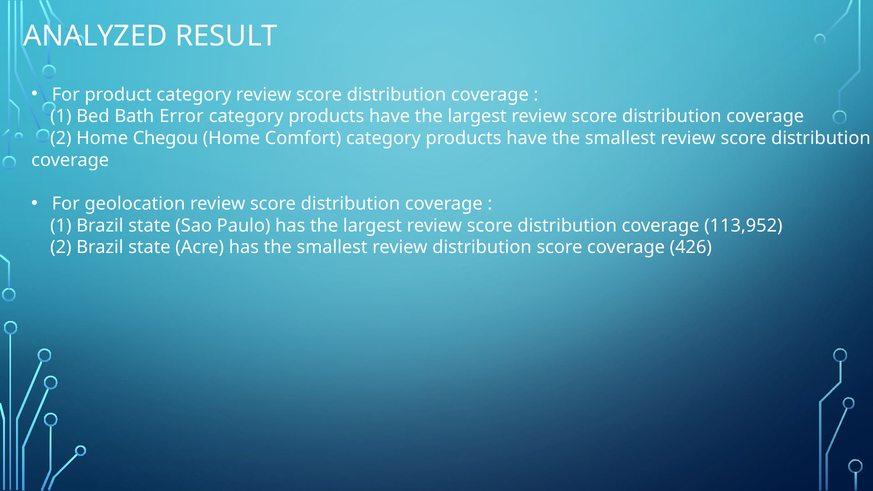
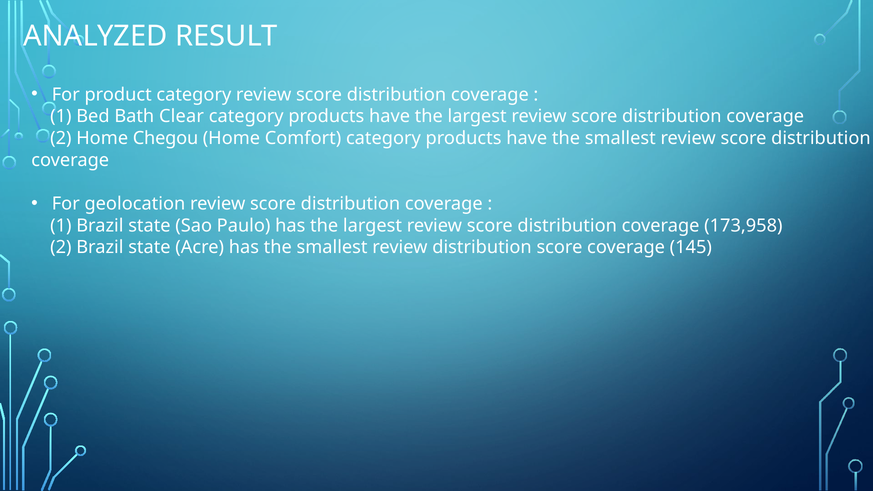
Error: Error -> Clear
113,952: 113,952 -> 173,958
426: 426 -> 145
